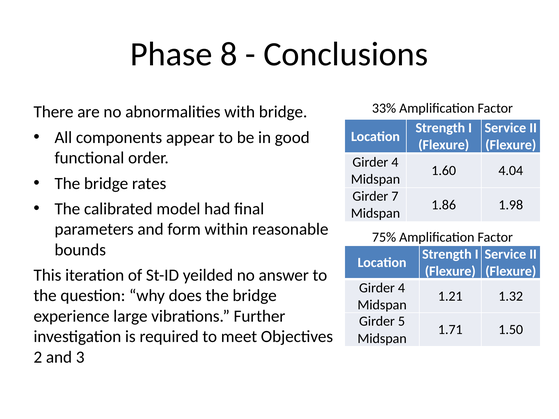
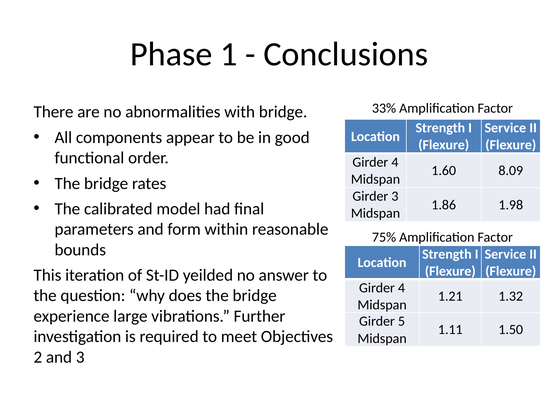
8: 8 -> 1
4.04: 4.04 -> 8.09
Girder 7: 7 -> 3
1.71: 1.71 -> 1.11
